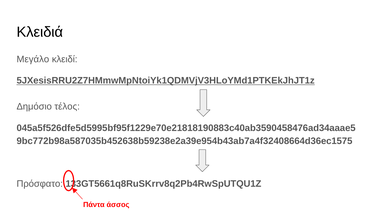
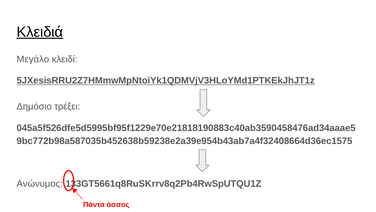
Κλειδιά underline: none -> present
τέλος: τέλος -> τρέξει
Πρόσφατο: Πρόσφατο -> Ανώνυμος
